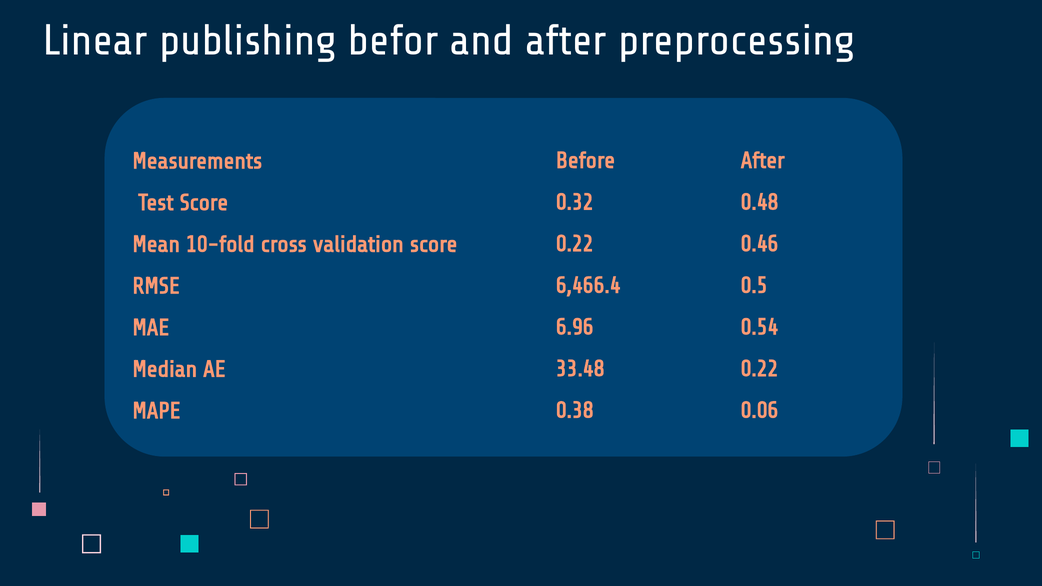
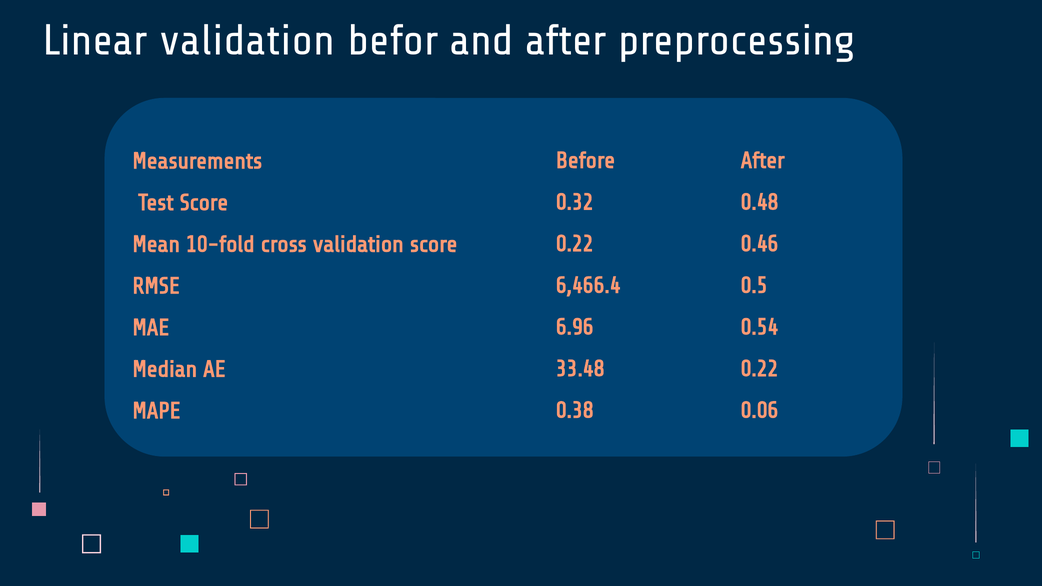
Linear publishing: publishing -> validation
